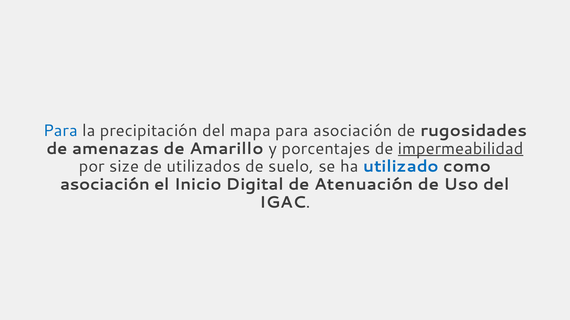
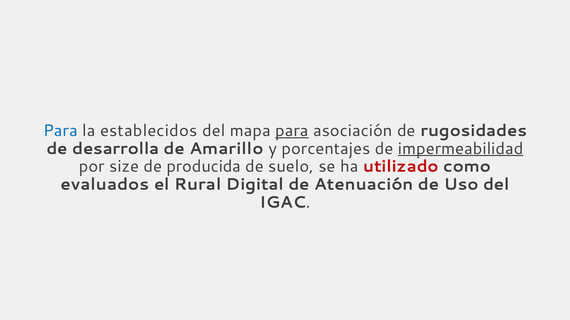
precipitación: precipitación -> establecidos
para at (292, 131) underline: none -> present
amenazas: amenazas -> desarrolla
utilizados: utilizados -> producida
utilizado colour: blue -> red
asociación at (105, 185): asociación -> evaluados
Inicio: Inicio -> Rural
